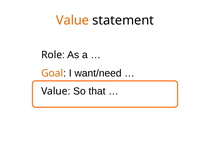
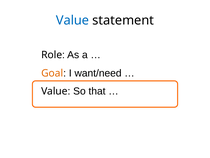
Value at (72, 20) colour: orange -> blue
